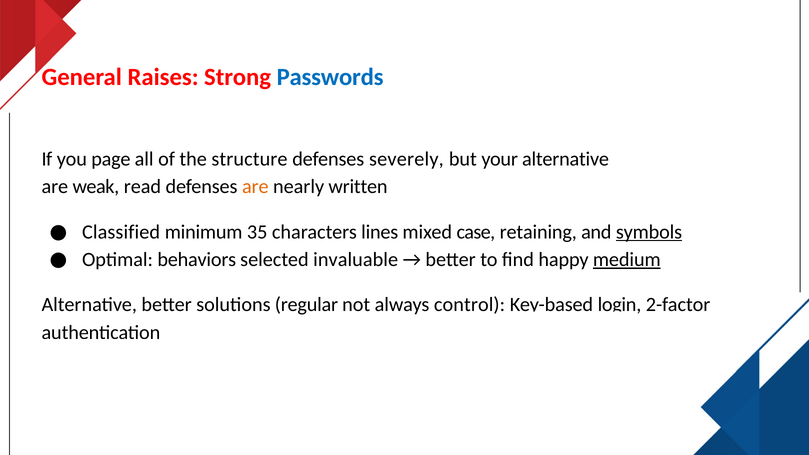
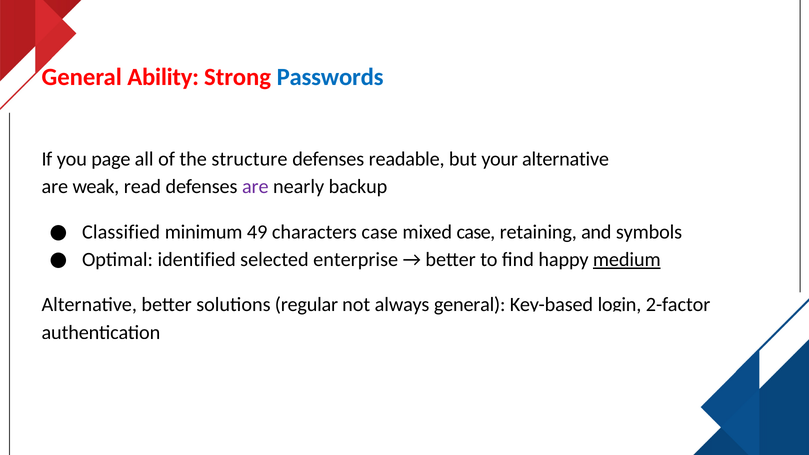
Raises: Raises -> Ability
severely: severely -> readable
are at (255, 187) colour: orange -> purple
written: written -> backup
35: 35 -> 49
characters lines: lines -> case
symbols underline: present -> none
behaviors: behaviors -> identified
invaluable: invaluable -> enterprise
always control: control -> general
